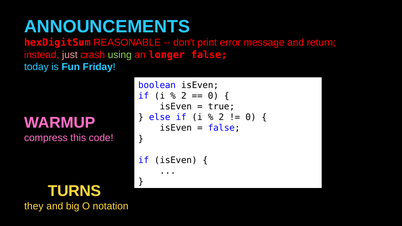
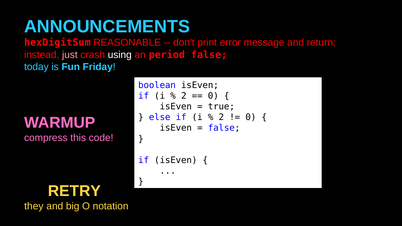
using colour: light green -> white
longer: longer -> period
TURNS: TURNS -> RETRY
